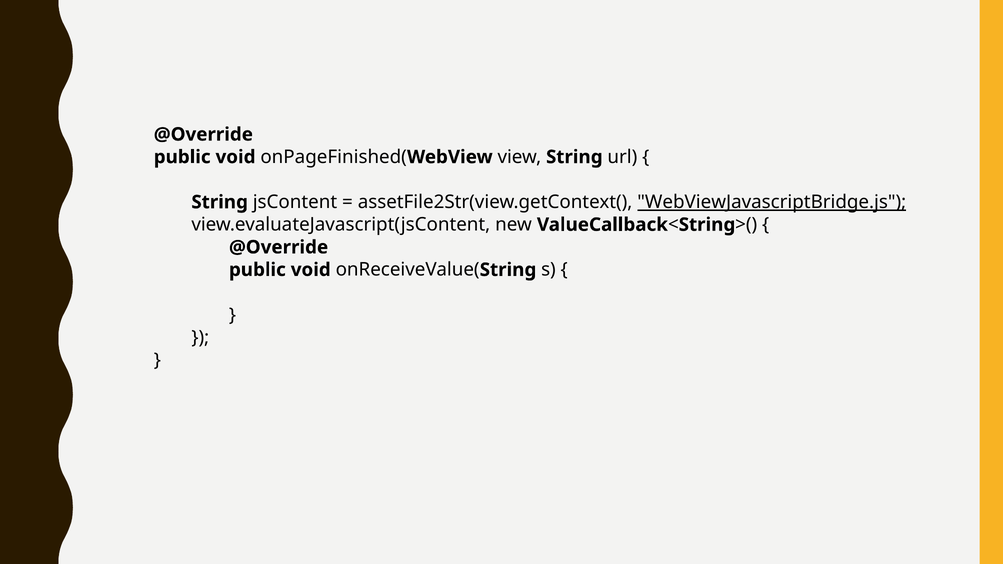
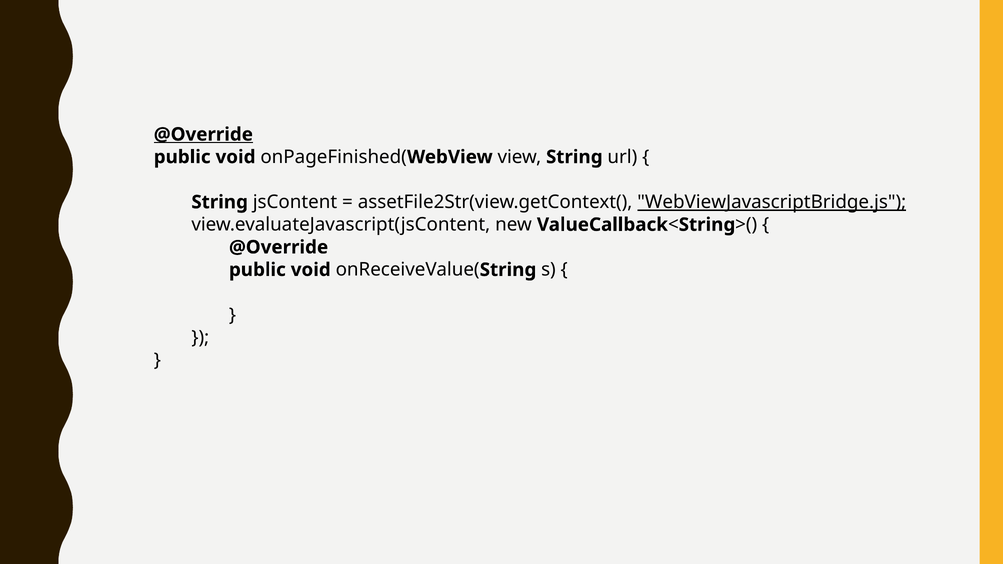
@Override at (203, 134) underline: none -> present
